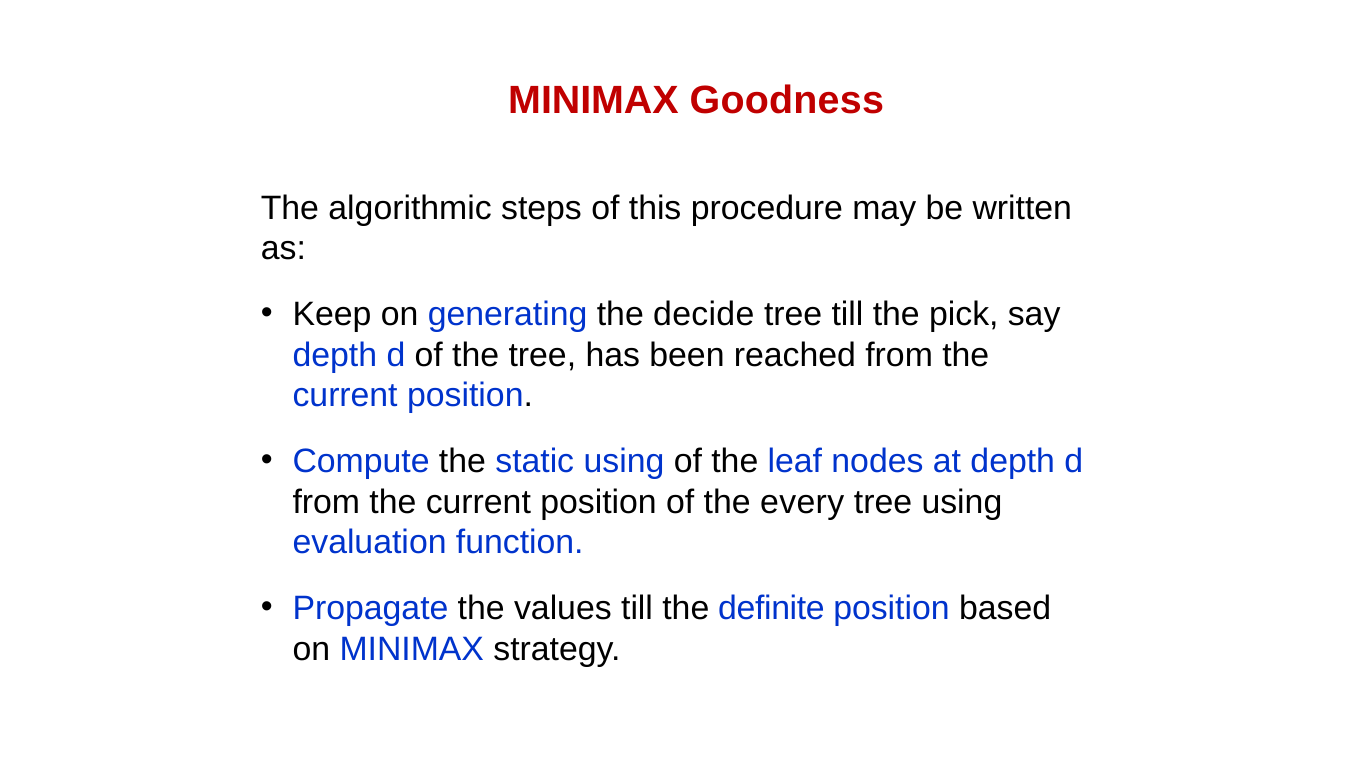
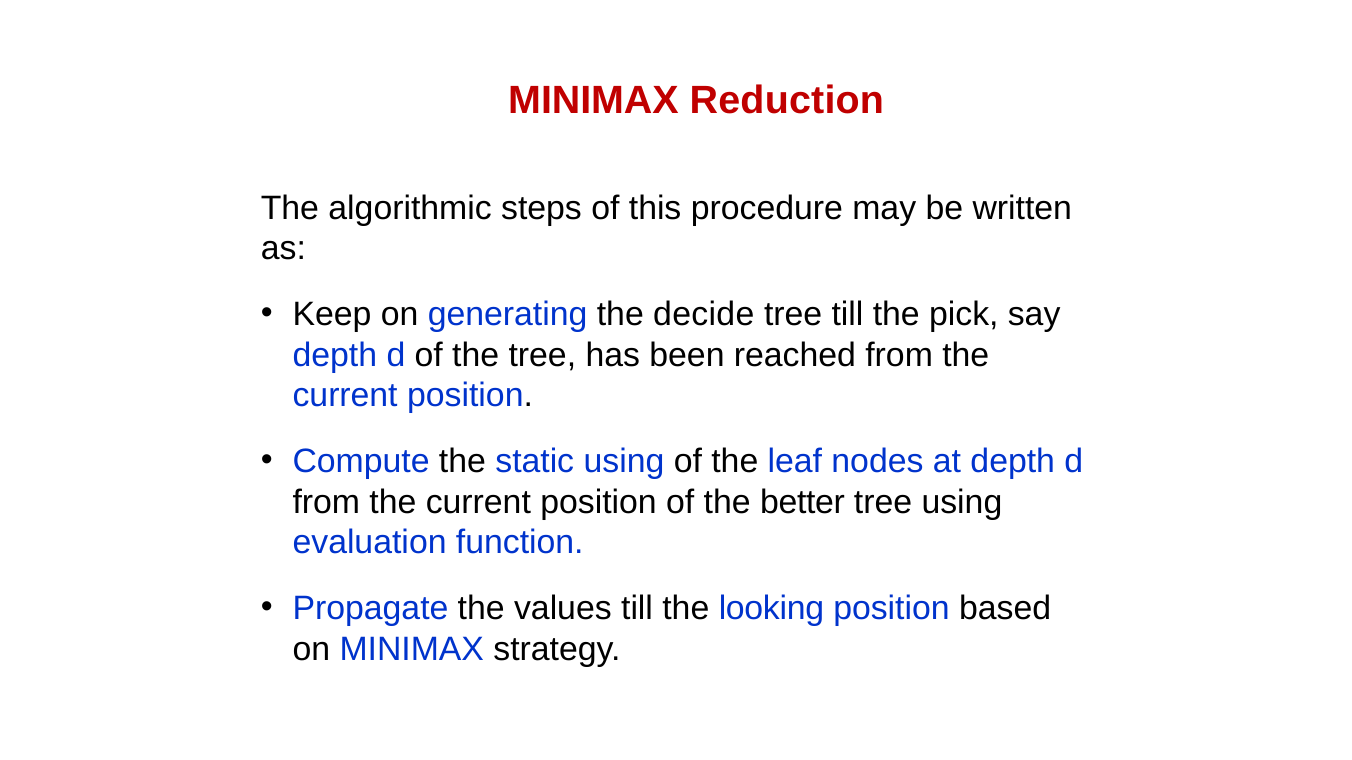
Goodness: Goodness -> Reduction
every: every -> better
definite: definite -> looking
